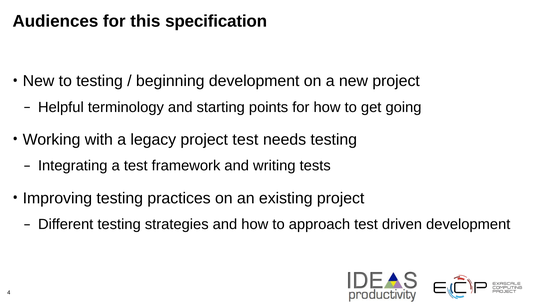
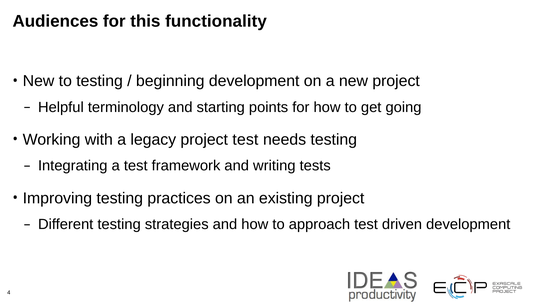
specification: specification -> functionality
